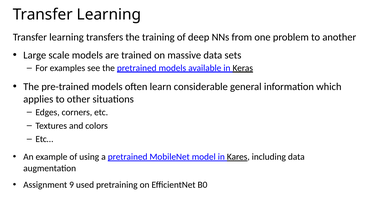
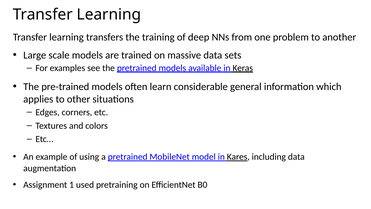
9: 9 -> 1
